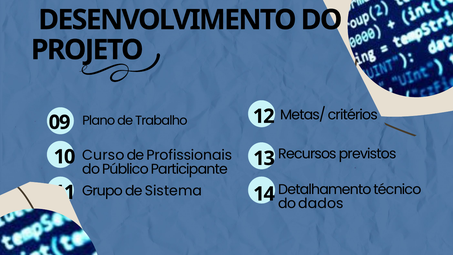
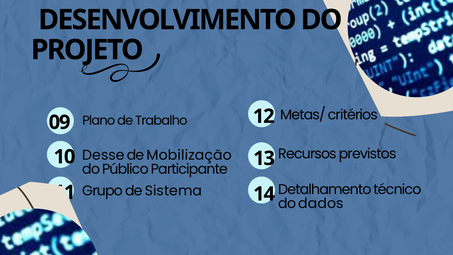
Curso: Curso -> Desse
Profissionais: Profissionais -> Mobilização
